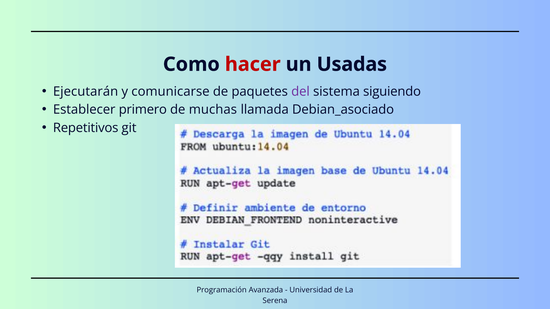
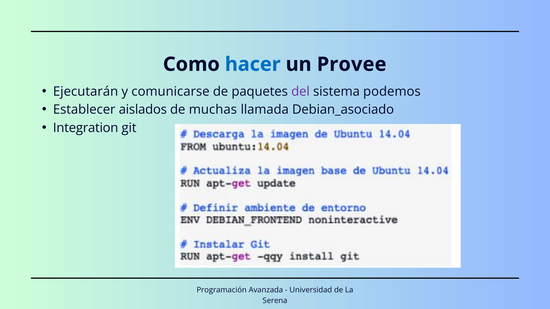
hacer colour: red -> blue
Usadas: Usadas -> Provee
siguiendo: siguiendo -> podemos
primero: primero -> aislados
Repetitivos: Repetitivos -> Integration
